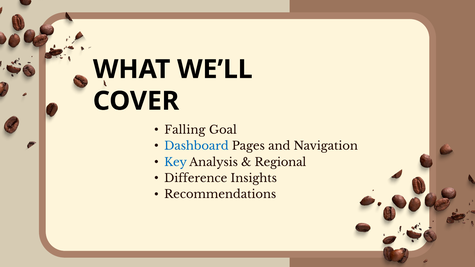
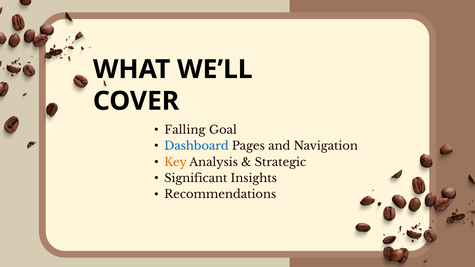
Key colour: blue -> orange
Regional: Regional -> Strategic
Difference: Difference -> Significant
